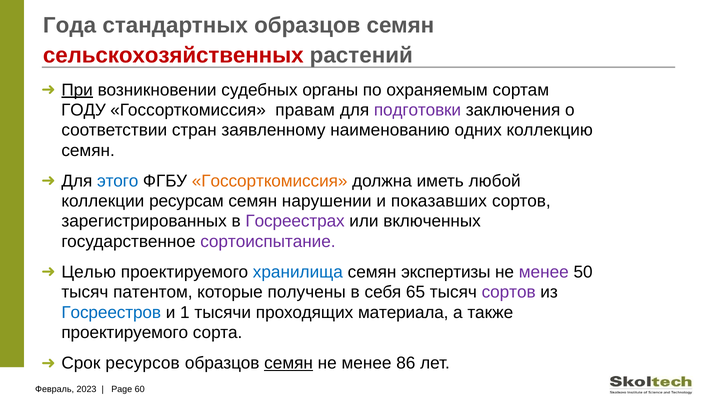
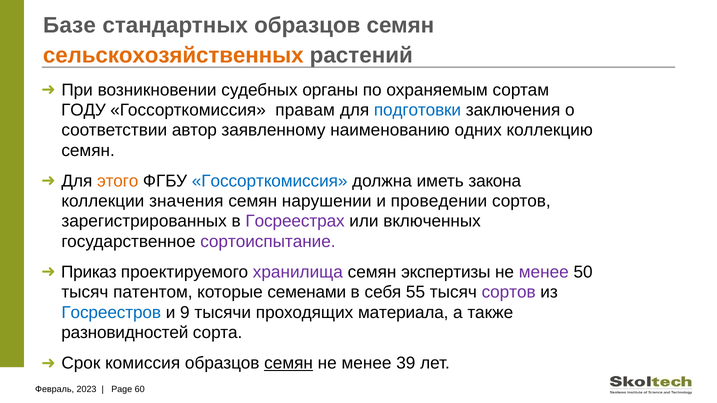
Года: Года -> Базе
сельскохозяйственных colour: red -> orange
При underline: present -> none
подготовки colour: purple -> blue
стран: стран -> автор
этого colour: blue -> orange
Госсорткомиссия at (270, 181) colour: orange -> blue
любой: любой -> закона
ресурсам: ресурсам -> значения
показавших: показавших -> проведении
Целью: Целью -> Приказ
хранилища colour: blue -> purple
получены: получены -> семенами
65: 65 -> 55
1: 1 -> 9
проектируемого at (125, 333): проектируемого -> разновидностей
ресурсов: ресурсов -> комиссия
86: 86 -> 39
